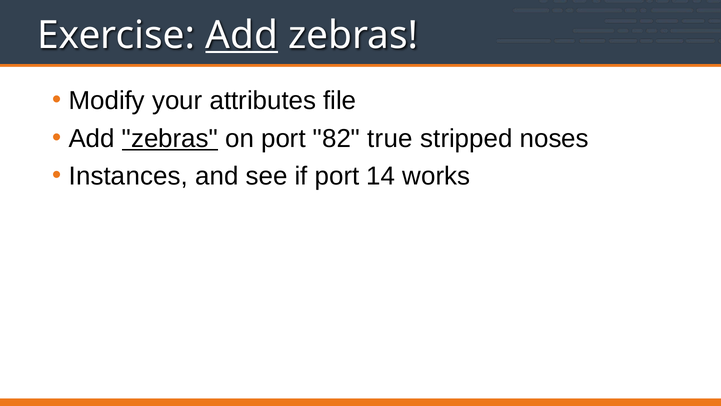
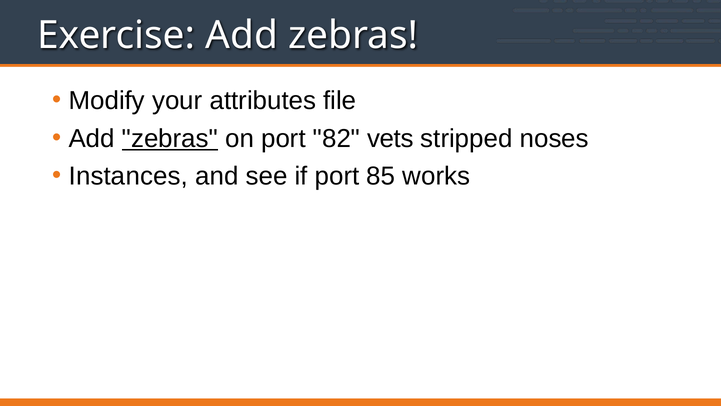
Add at (242, 35) underline: present -> none
true: true -> vets
14: 14 -> 85
